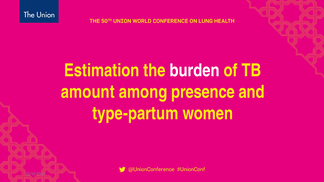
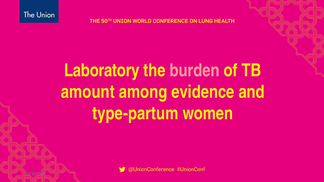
Estimation: Estimation -> Laboratory
burden colour: white -> pink
presence: presence -> evidence
